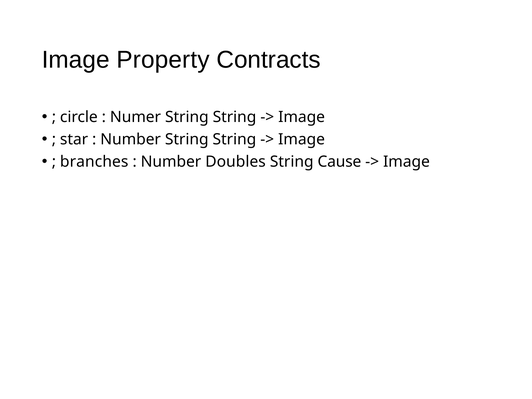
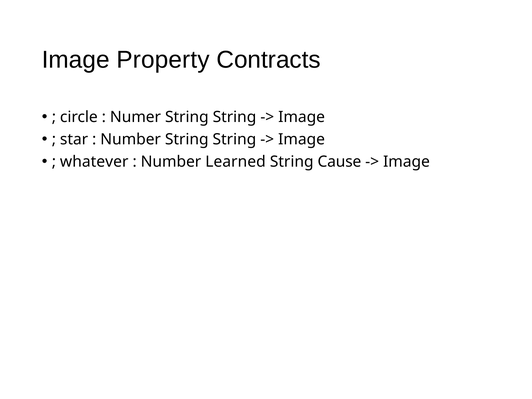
branches: branches -> whatever
Doubles: Doubles -> Learned
